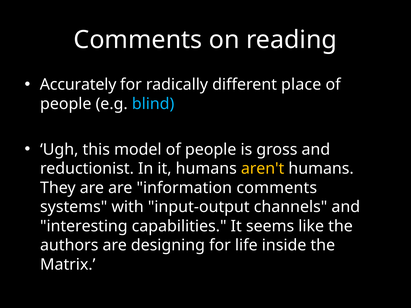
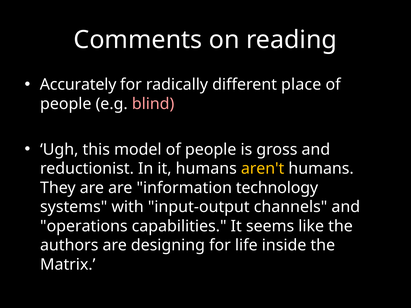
blind colour: light blue -> pink
information comments: comments -> technology
interesting: interesting -> operations
